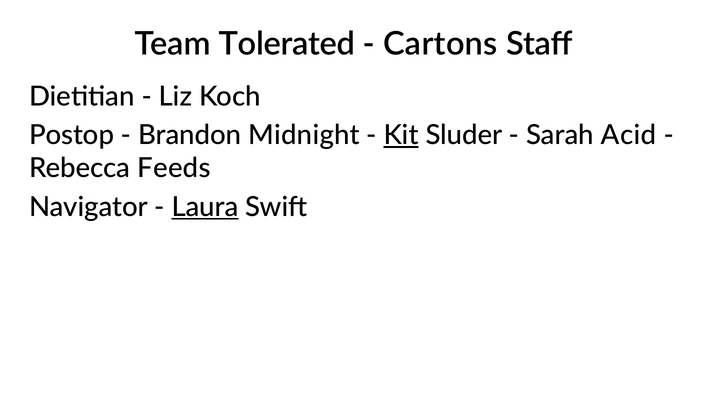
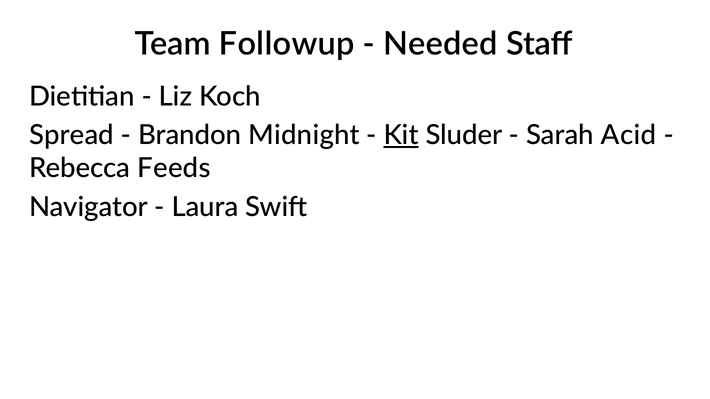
Tolerated: Tolerated -> Followup
Cartons: Cartons -> Needed
Postop: Postop -> Spread
Laura underline: present -> none
